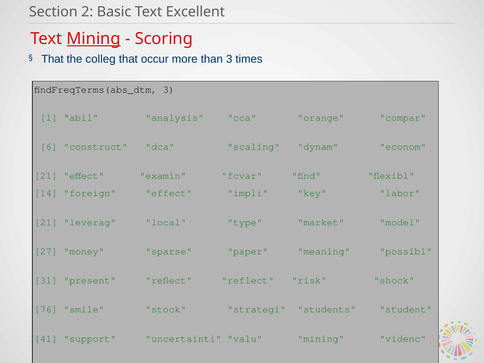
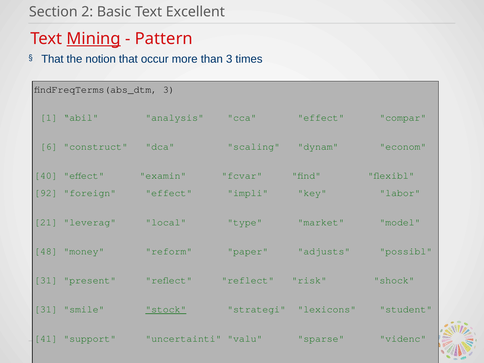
Scoring: Scoring -> Pattern
colleg: colleg -> notion
cca orange: orange -> effect
21 at (46, 176): 21 -> 40
14: 14 -> 92
27: 27 -> 48
sparse: sparse -> reform
meaning: meaning -> adjusts
76 at (46, 309): 76 -> 31
stock underline: none -> present
students: students -> lexicons
valu mining: mining -> sparse
